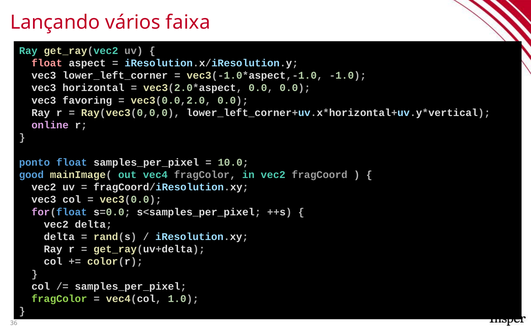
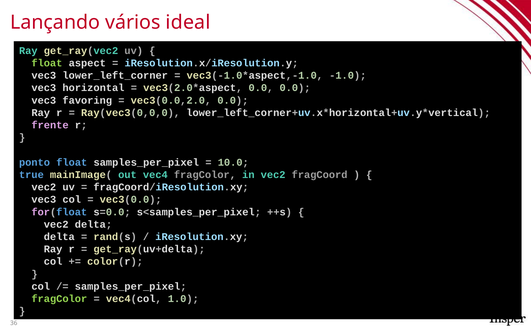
faixa: faixa -> ideal
float at (47, 63) colour: pink -> light green
online: online -> frente
good: good -> true
